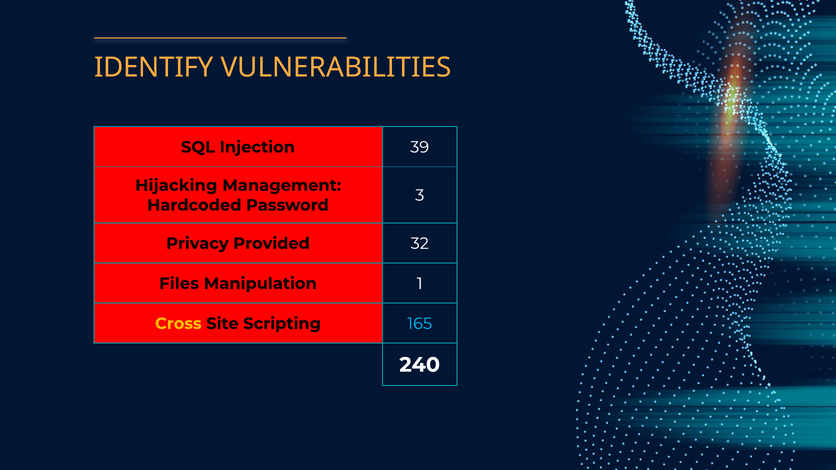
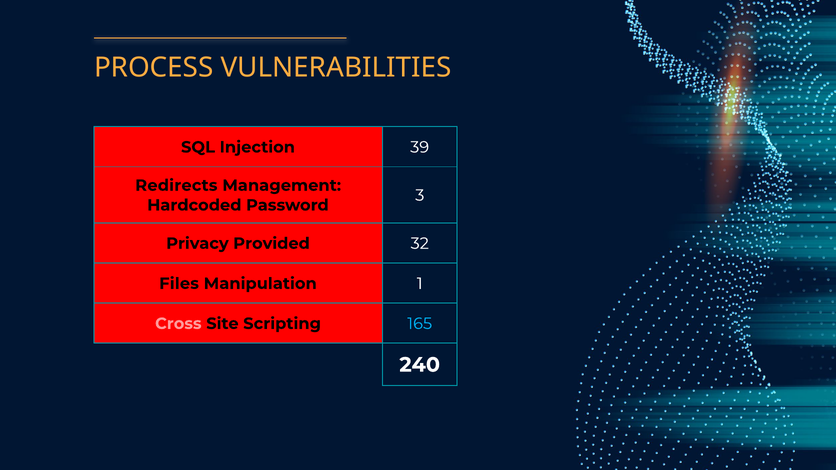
IDENTIFY: IDENTIFY -> PROCESS
Hijacking: Hijacking -> Redirects
Cross colour: yellow -> pink
